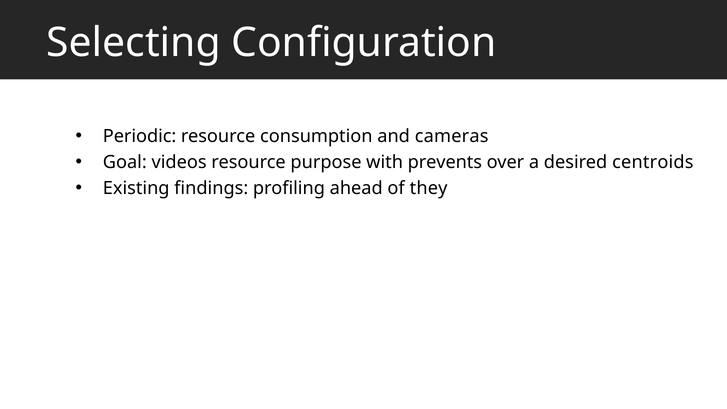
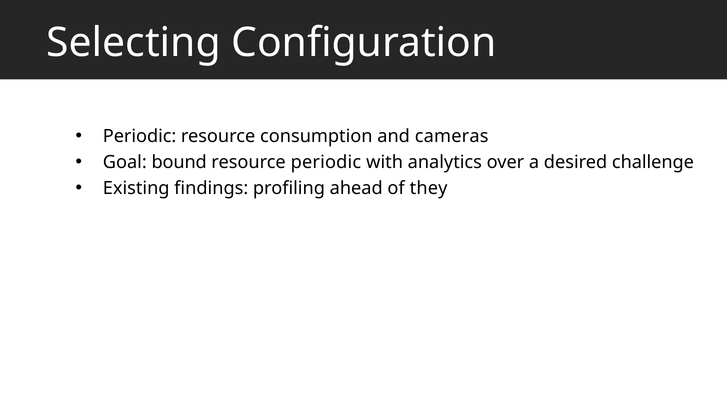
videos: videos -> bound
resource purpose: purpose -> periodic
prevents: prevents -> analytics
centroids: centroids -> challenge
